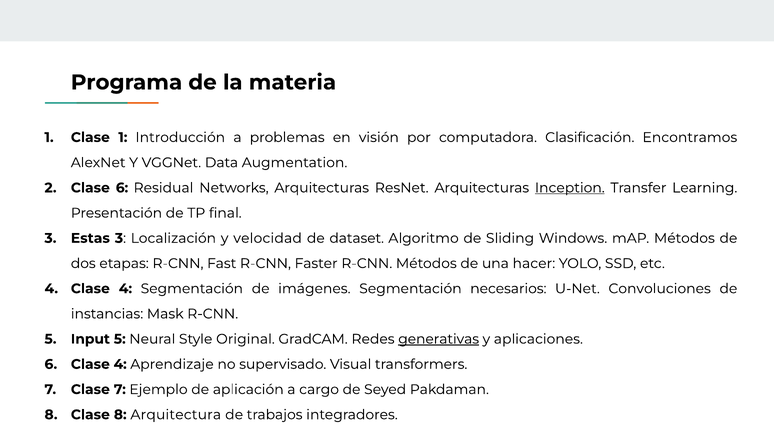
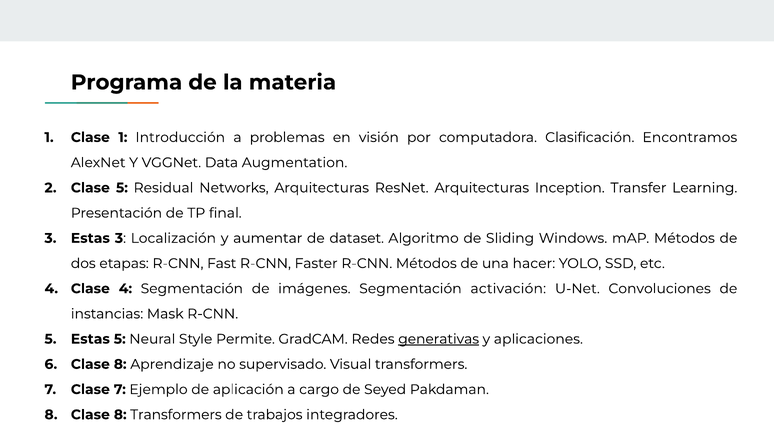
Clase 6: 6 -> 5
Inception underline: present -> none
velocidad: velocidad -> aumentar
necesarios: necesarios -> activación
5 Input: Input -> Estas
Original: Original -> Permite
6 Clase 4: 4 -> 8
8 Arquitectura: Arquitectura -> Transformers
